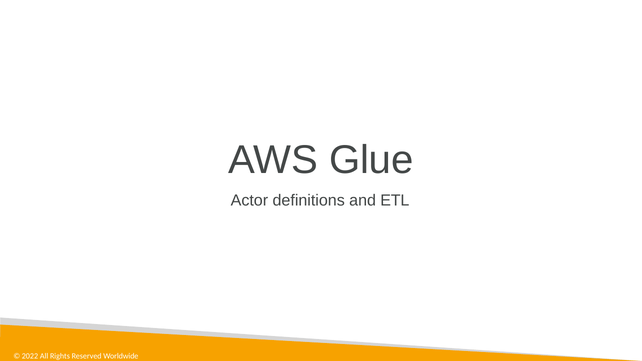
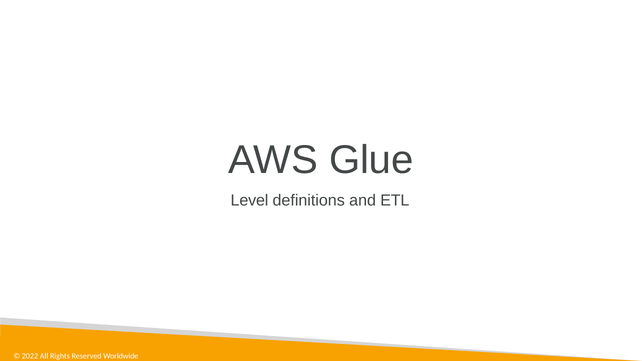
Actor: Actor -> Level
